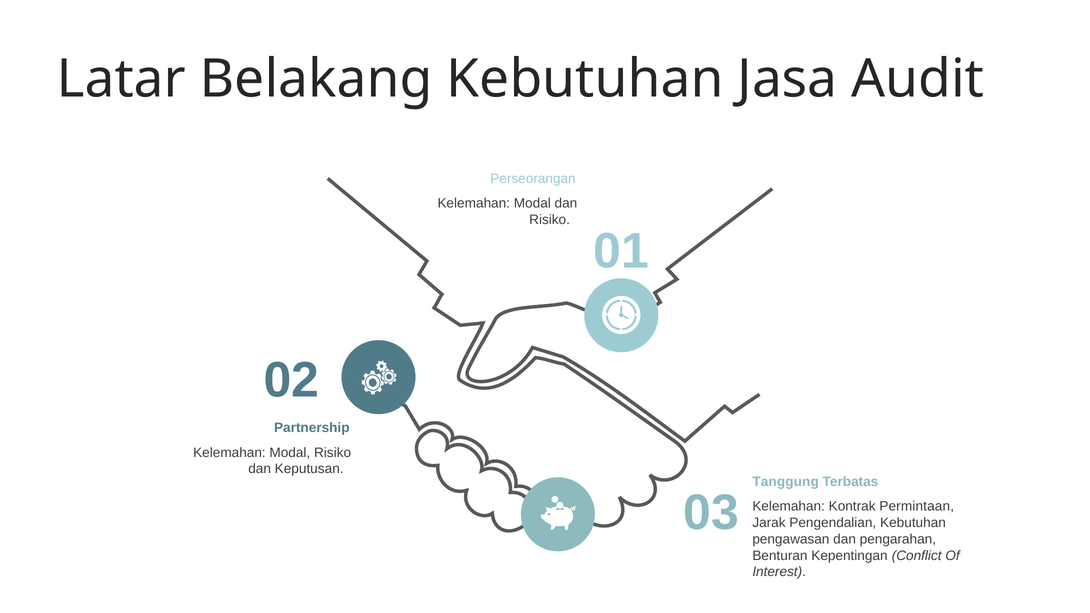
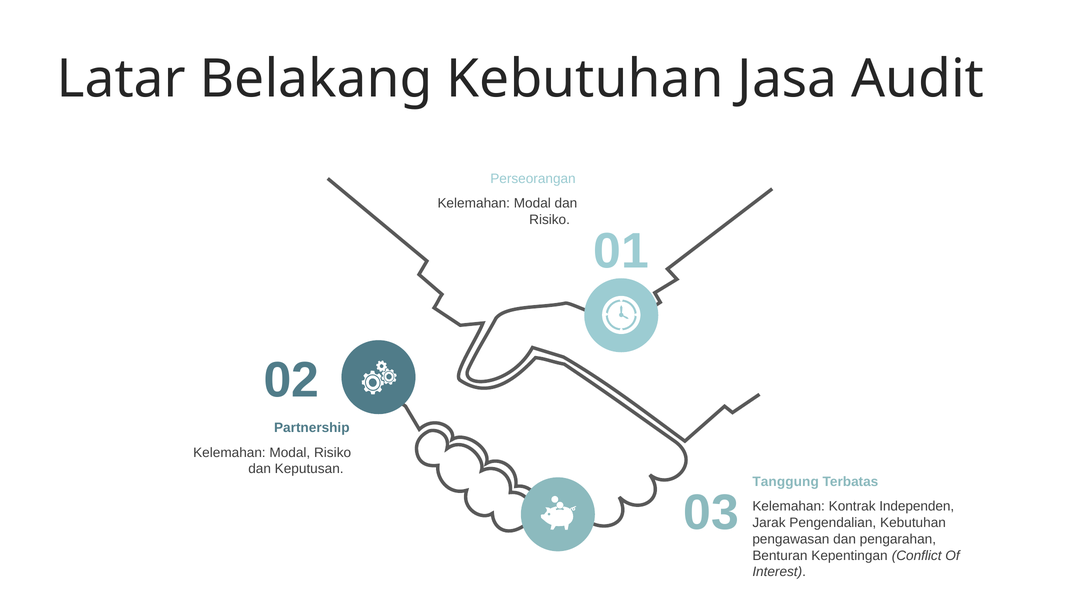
Permintaan: Permintaan -> Independen
